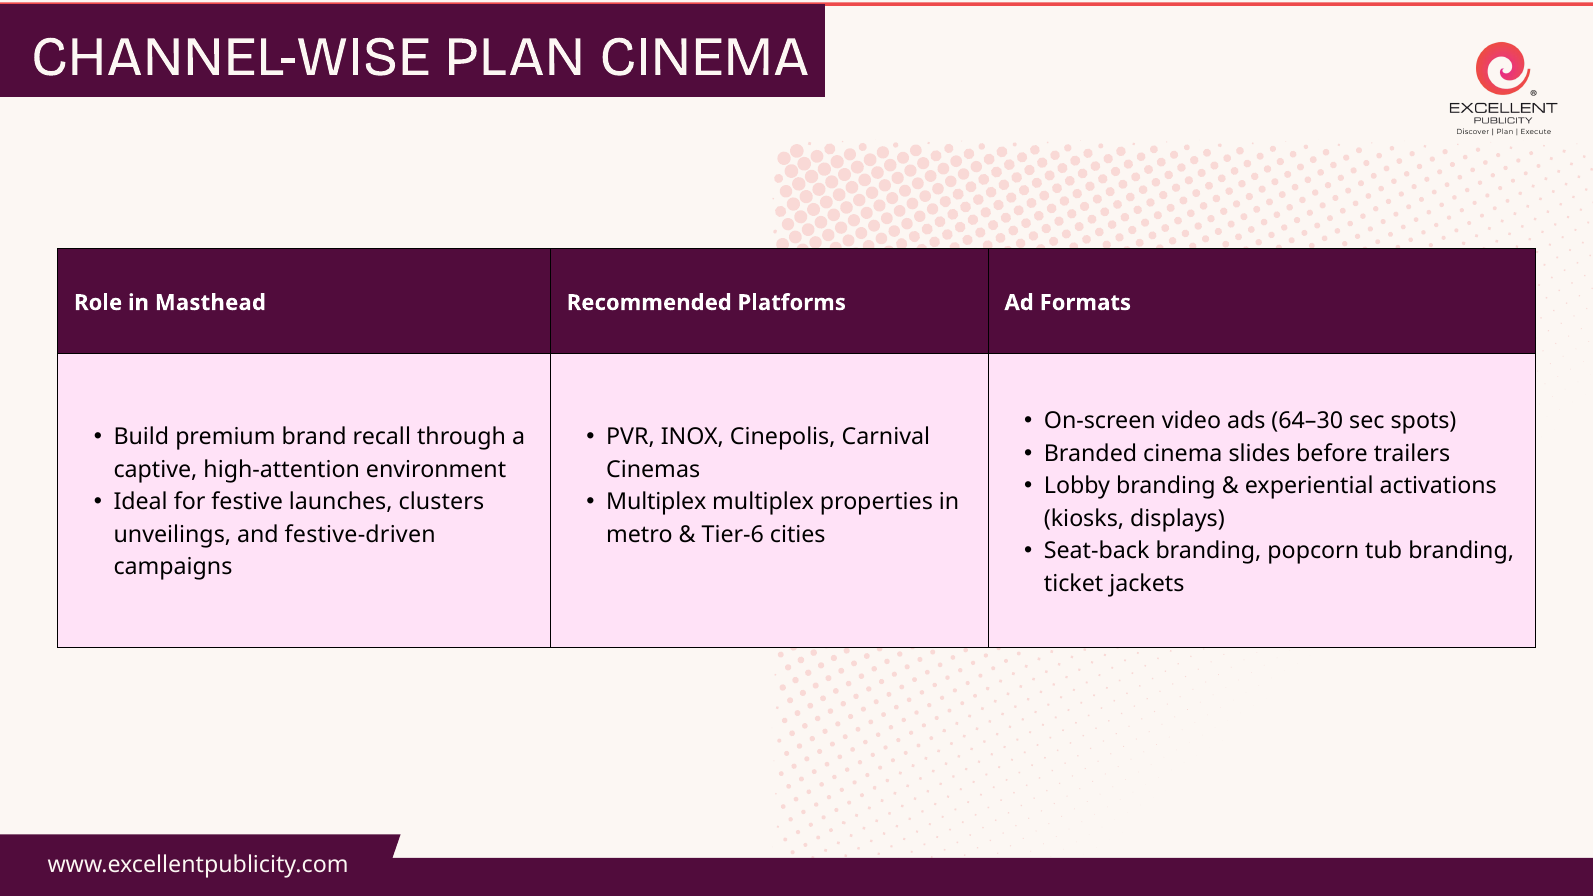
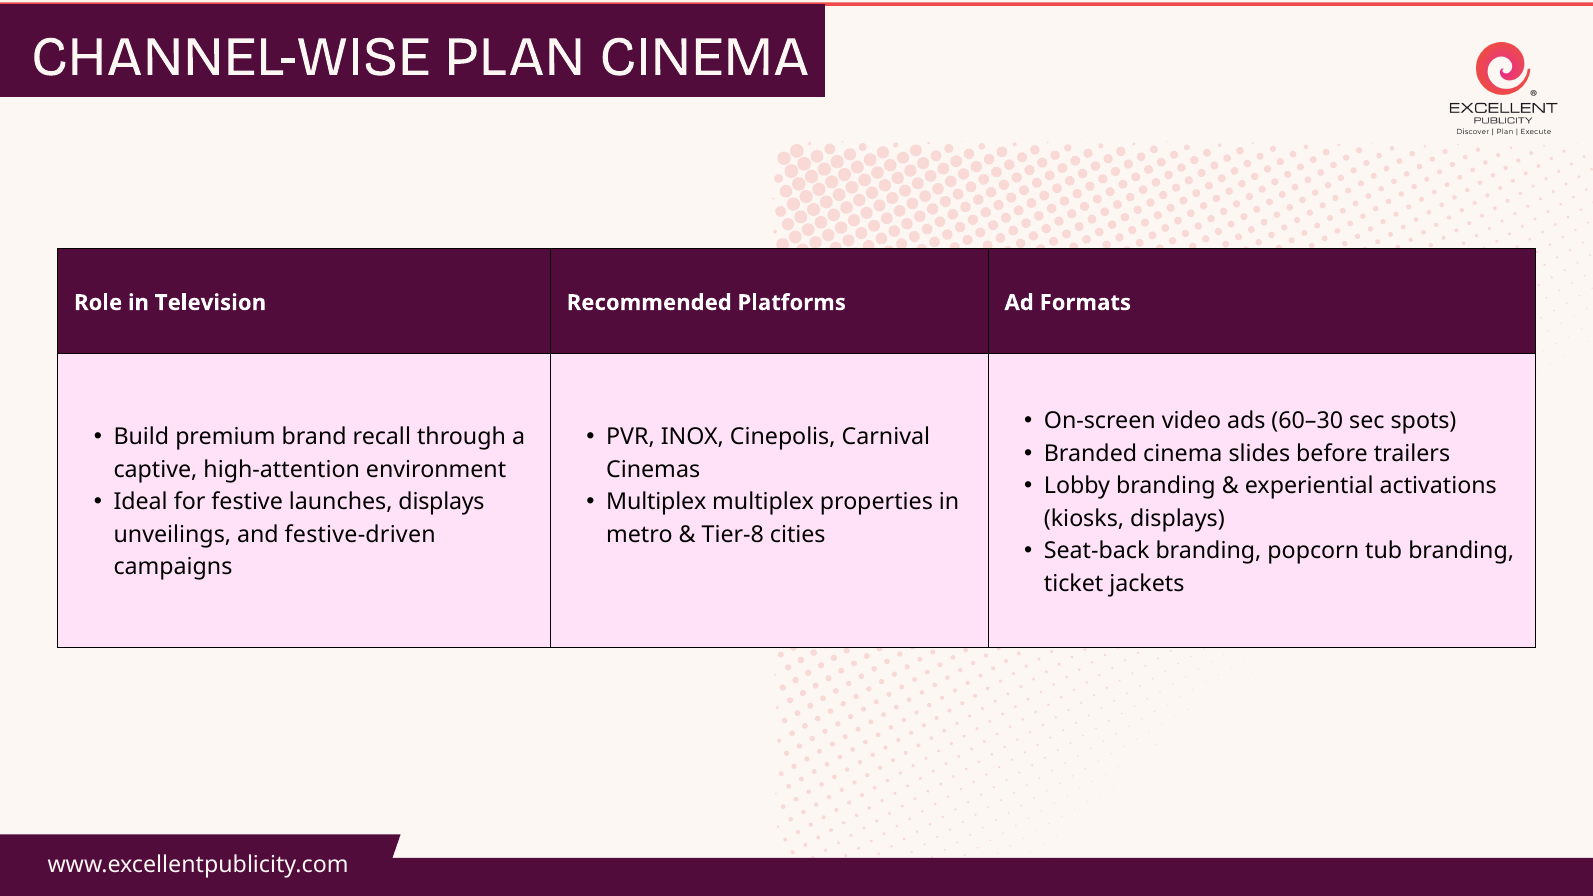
Masthead: Masthead -> Television
64–30: 64–30 -> 60–30
launches clusters: clusters -> displays
Tier-6: Tier-6 -> Tier-8
